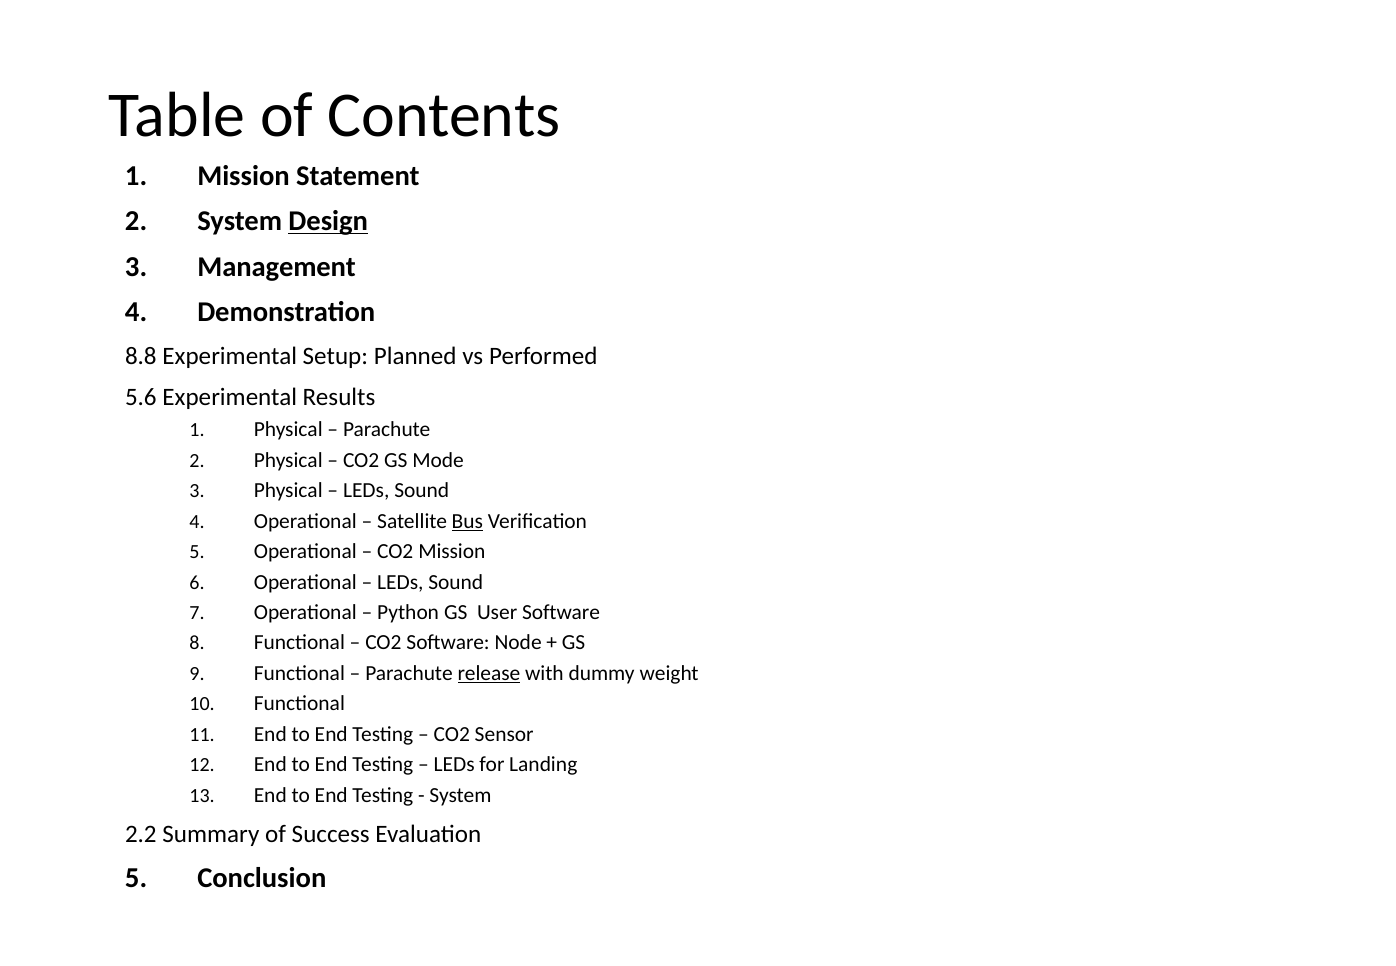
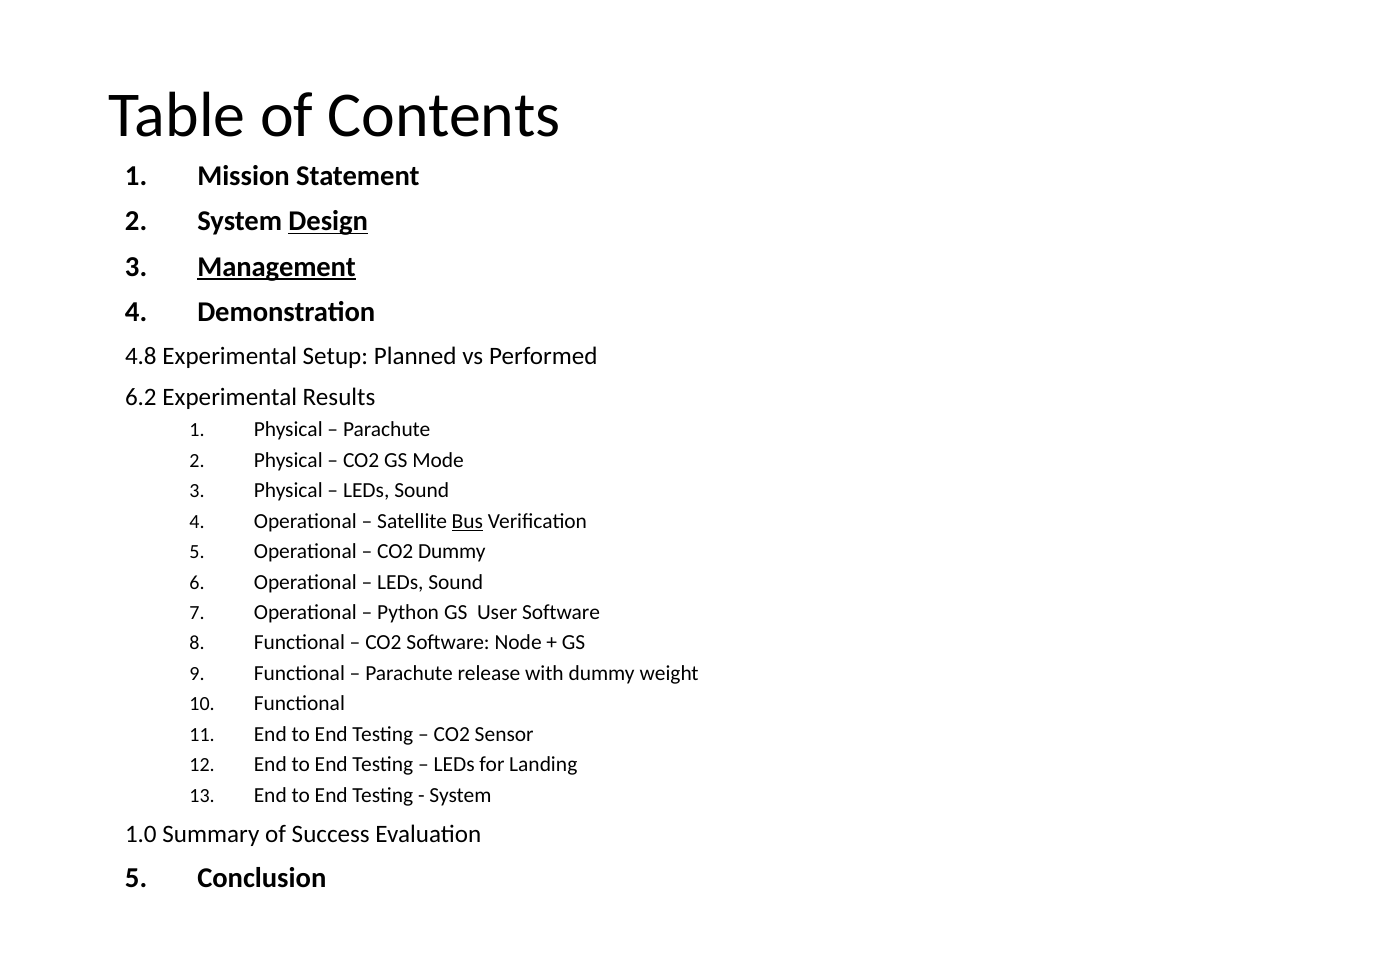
Management underline: none -> present
8.8: 8.8 -> 4.8
5.6: 5.6 -> 6.2
CO2 Mission: Mission -> Dummy
release underline: present -> none
2.2: 2.2 -> 1.0
